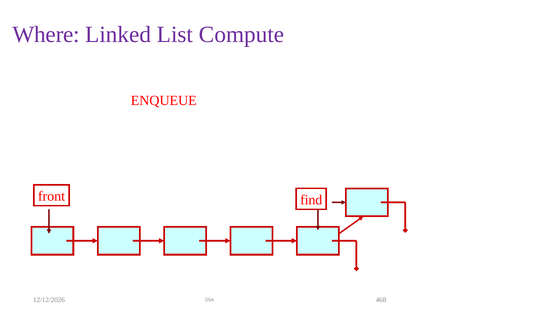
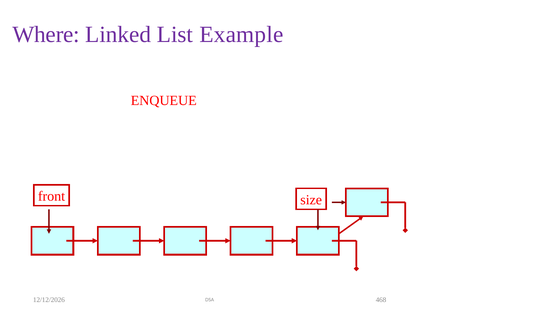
Compute: Compute -> Example
find: find -> size
